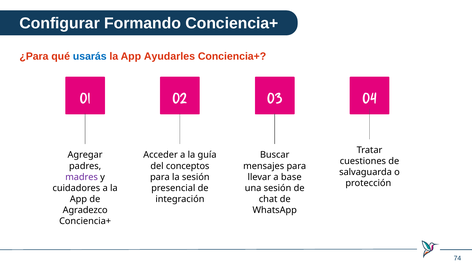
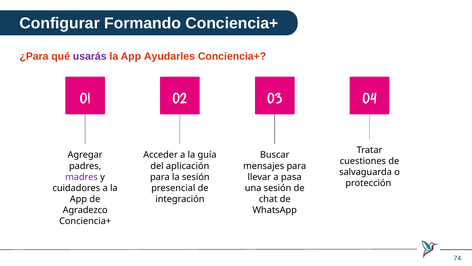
usarás colour: blue -> purple
conceptos: conceptos -> aplicación
base: base -> pasa
